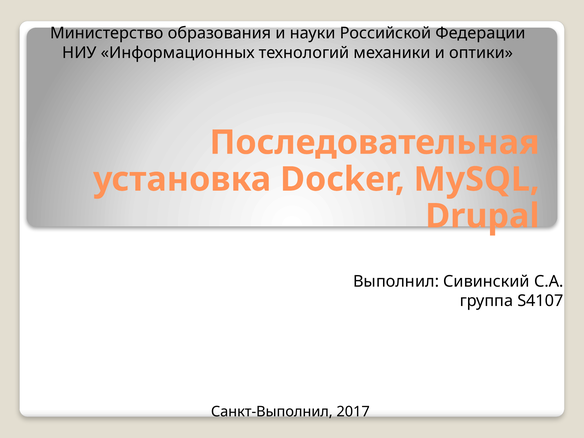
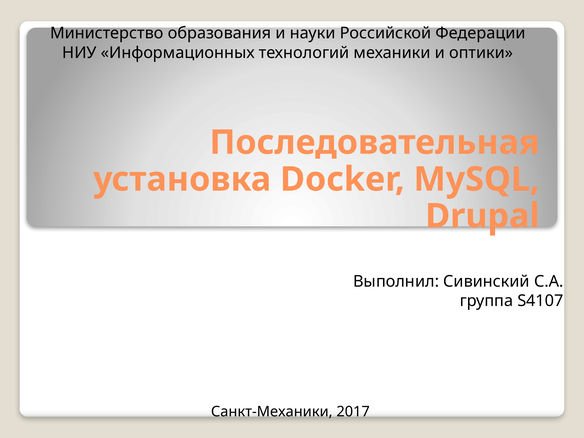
Санкт-Выполнил: Санкт-Выполнил -> Санкт-Механики
